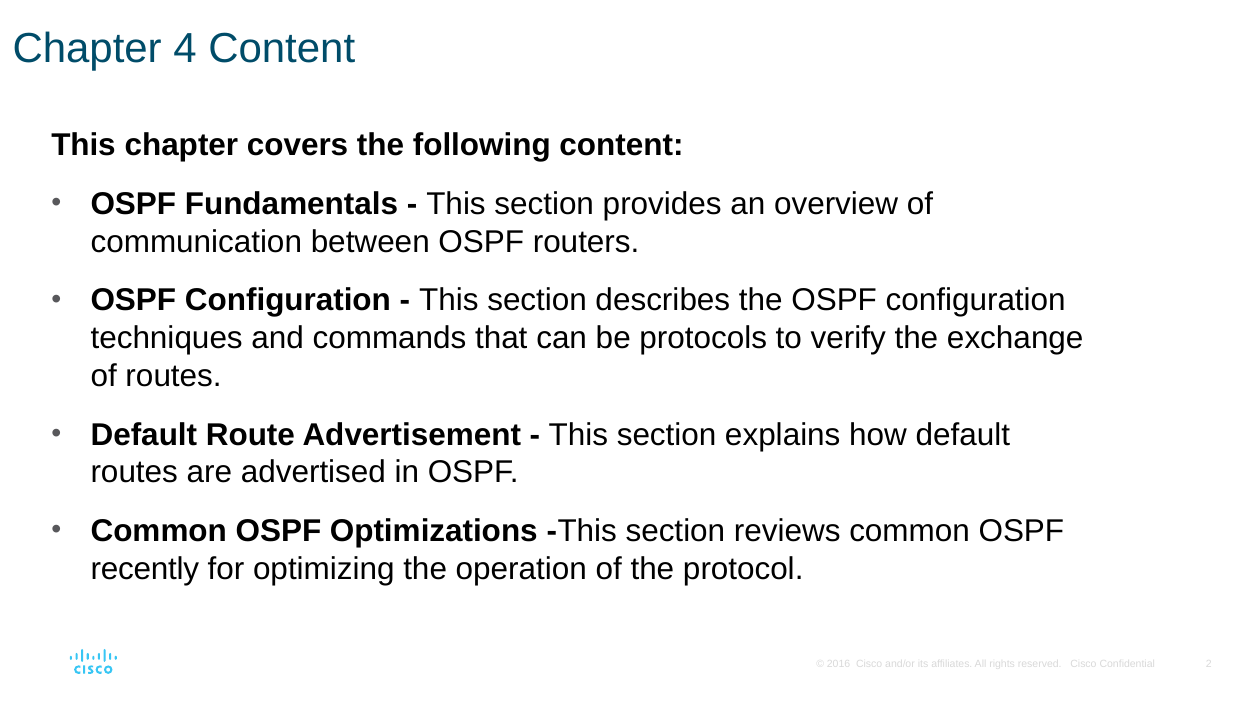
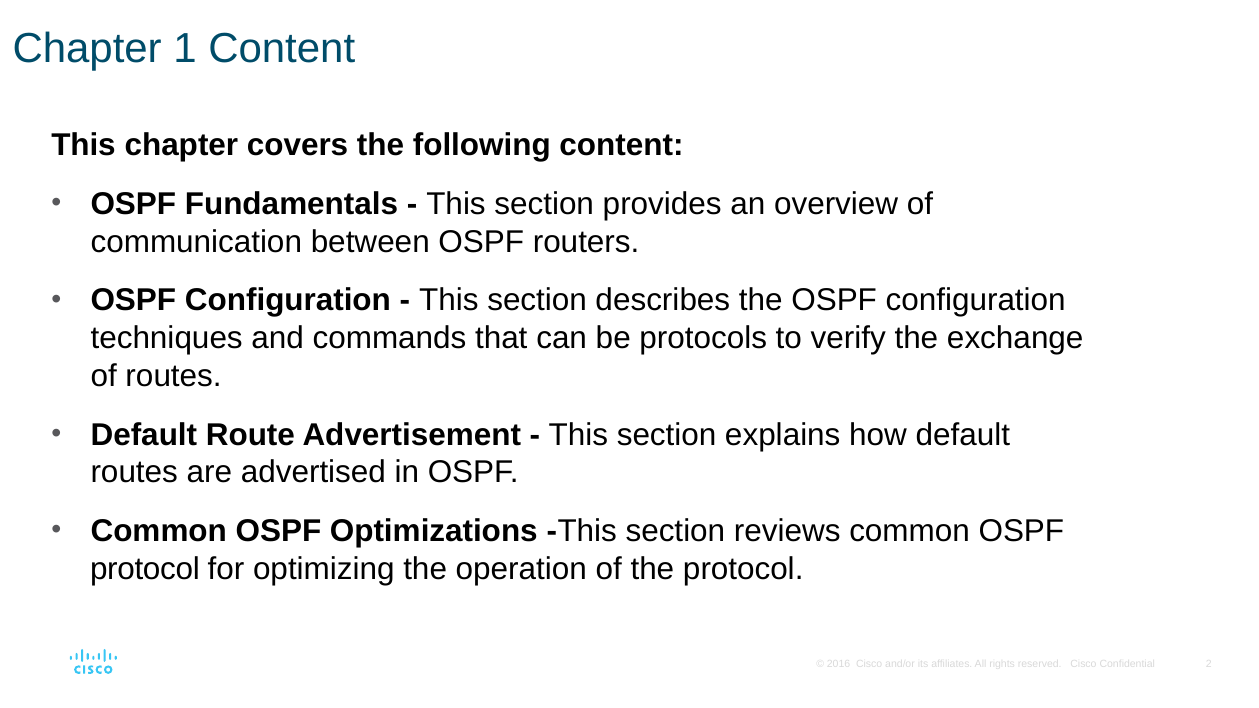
4: 4 -> 1
recently at (145, 569): recently -> protocol
